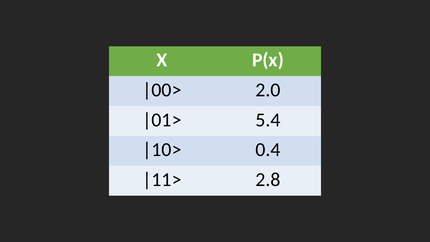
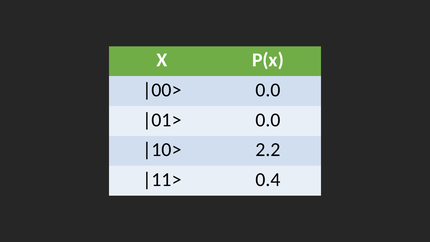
2.0 at (268, 90): 2.0 -> 0.0
5.4 at (268, 120): 5.4 -> 0.0
0.4: 0.4 -> 2.2
2.8: 2.8 -> 0.4
